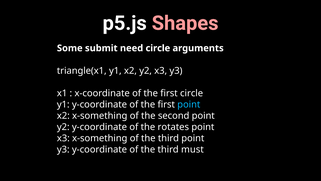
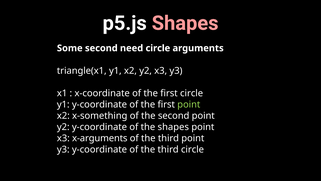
Some submit: submit -> second
point at (189, 104) colour: light blue -> light green
the rotates: rotates -> shapes
x3 x-something: x-something -> x-arguments
third must: must -> circle
